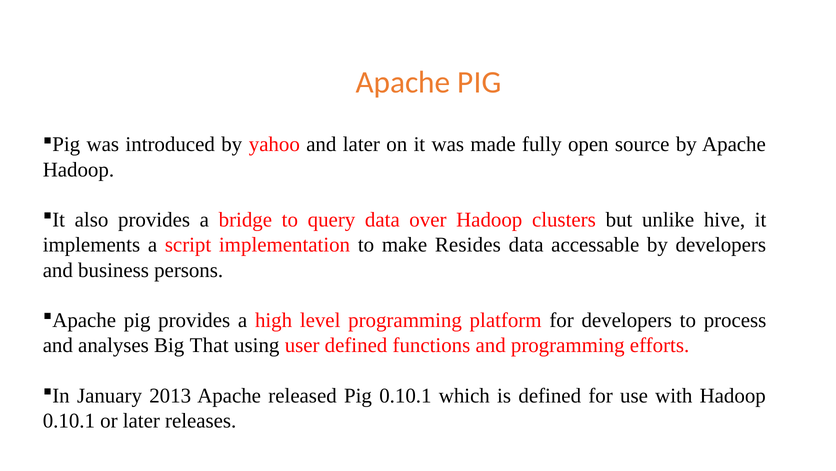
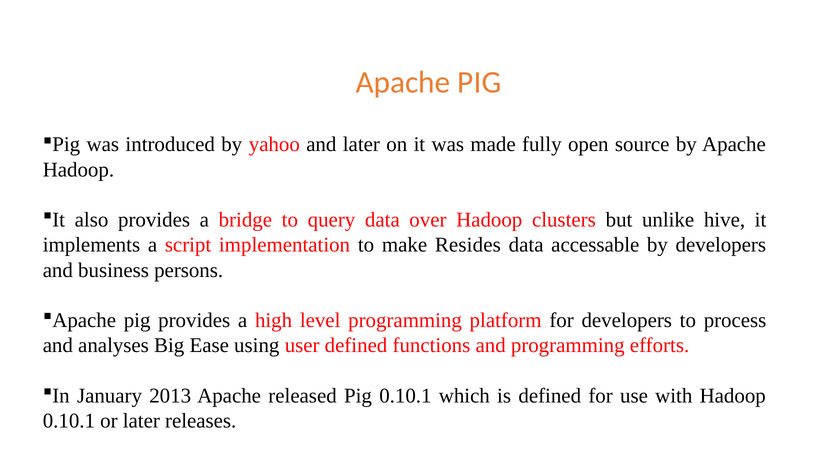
That: That -> Ease
